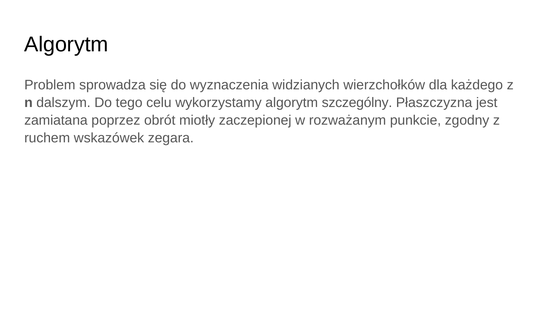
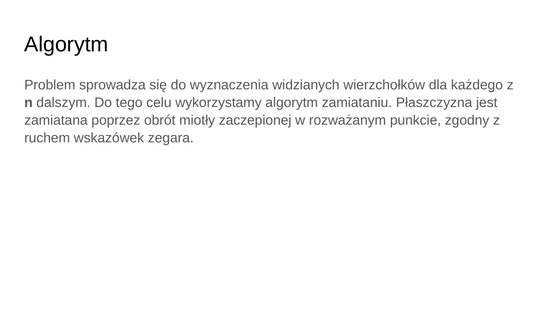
szczególny: szczególny -> zamiataniu
